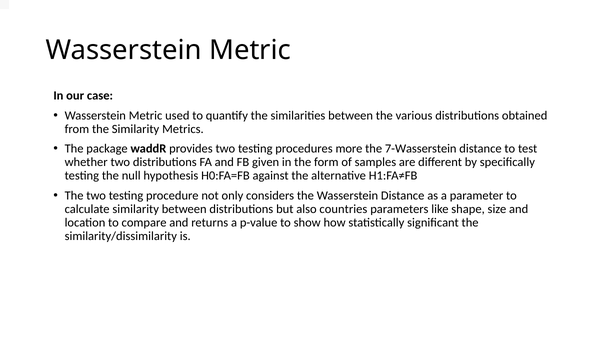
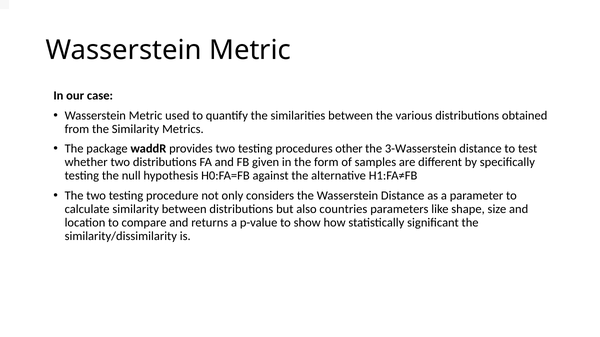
more: more -> other
7-Wasserstein: 7-Wasserstein -> 3-Wasserstein
